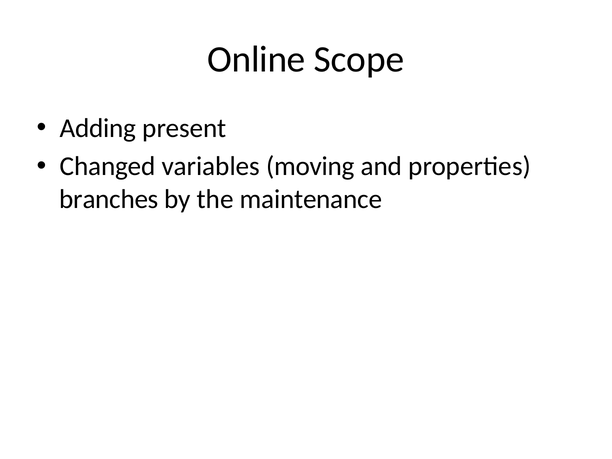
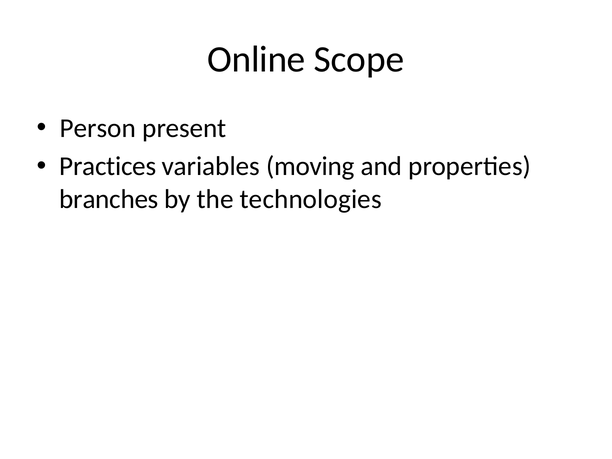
Adding: Adding -> Person
Changed: Changed -> Practices
maintenance: maintenance -> technologies
